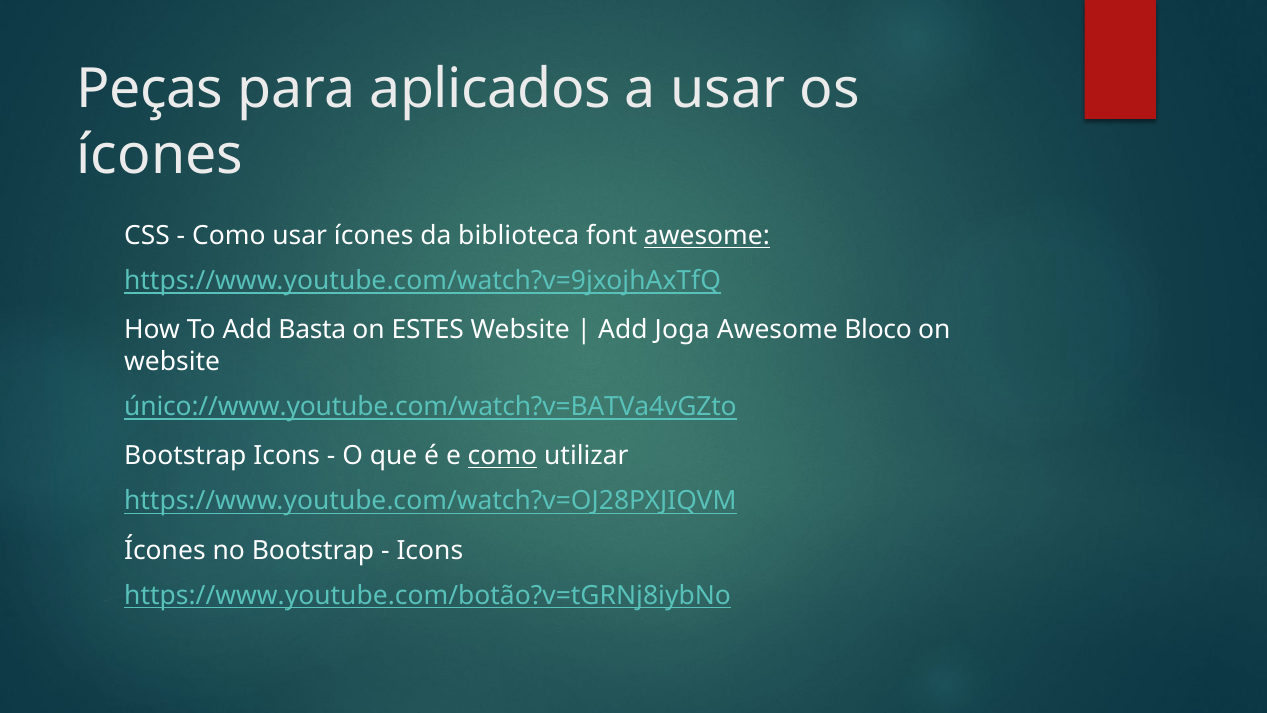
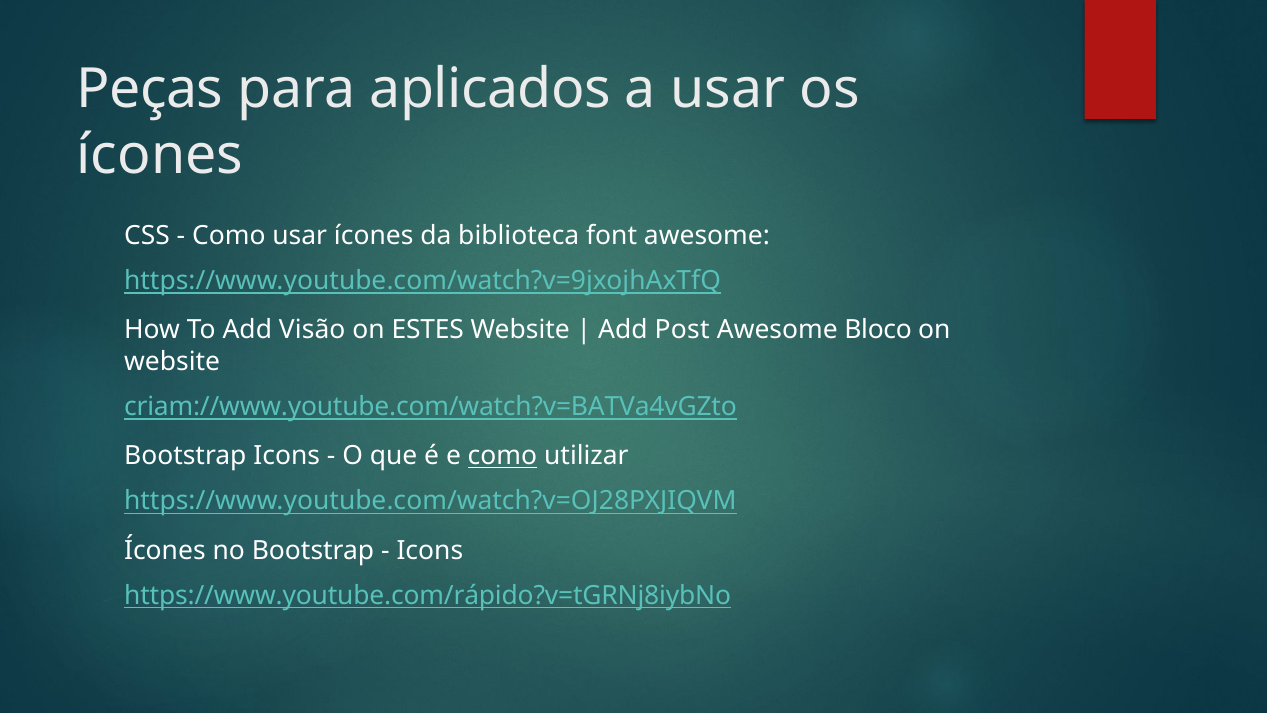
awesome at (707, 236) underline: present -> none
Basta: Basta -> Visão
Joga: Joga -> Post
único://www.youtube.com/watch?v=BATVa4vGZto: único://www.youtube.com/watch?v=BATVa4vGZto -> criam://www.youtube.com/watch?v=BATVa4vGZto
https://www.youtube.com/botão?v=tGRNj8iybNo: https://www.youtube.com/botão?v=tGRNj8iybNo -> https://www.youtube.com/rápido?v=tGRNj8iybNo
